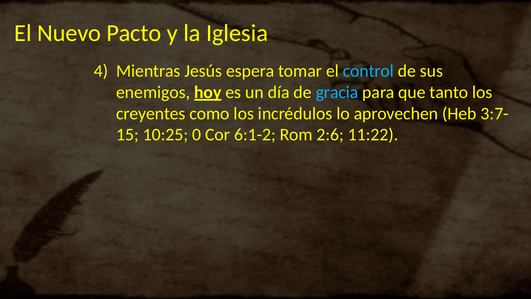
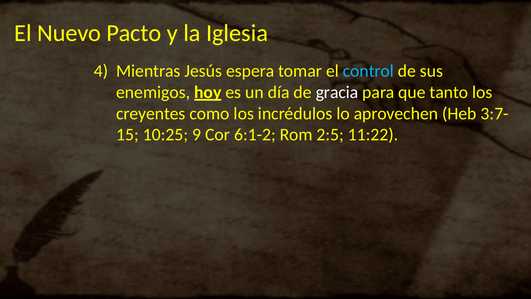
gracia colour: light blue -> white
0: 0 -> 9
2:6: 2:6 -> 2:5
